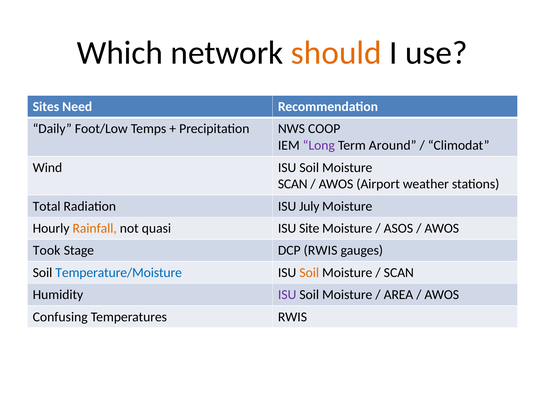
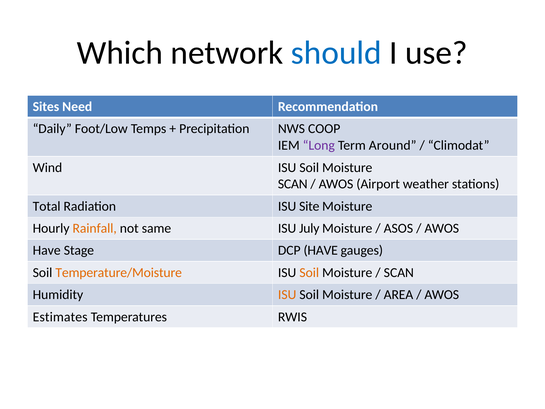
should colour: orange -> blue
July: July -> Site
quasi: quasi -> same
Site: Site -> July
Took at (47, 250): Took -> Have
DCP RWIS: RWIS -> HAVE
Temperature/Moisture colour: blue -> orange
ISU at (287, 295) colour: purple -> orange
Confusing: Confusing -> Estimates
